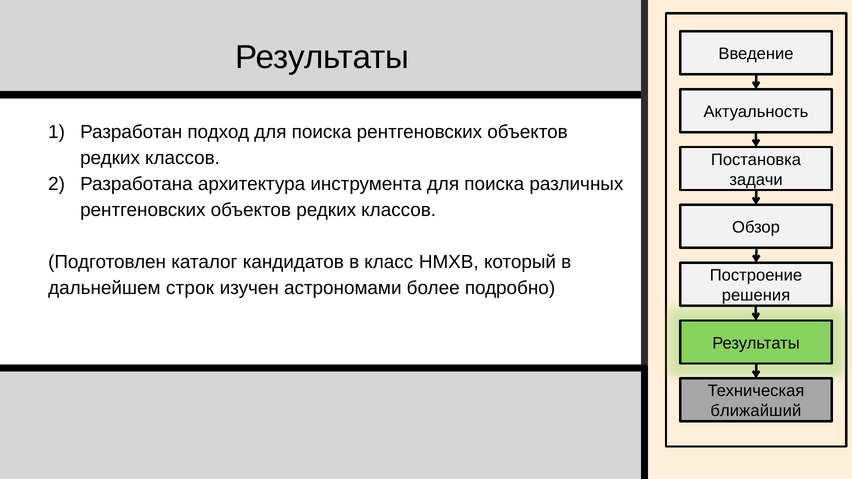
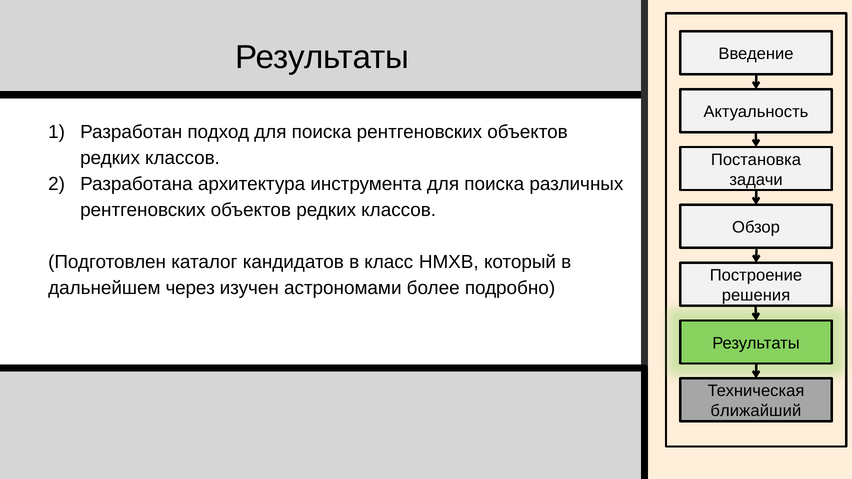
строк: строк -> через
